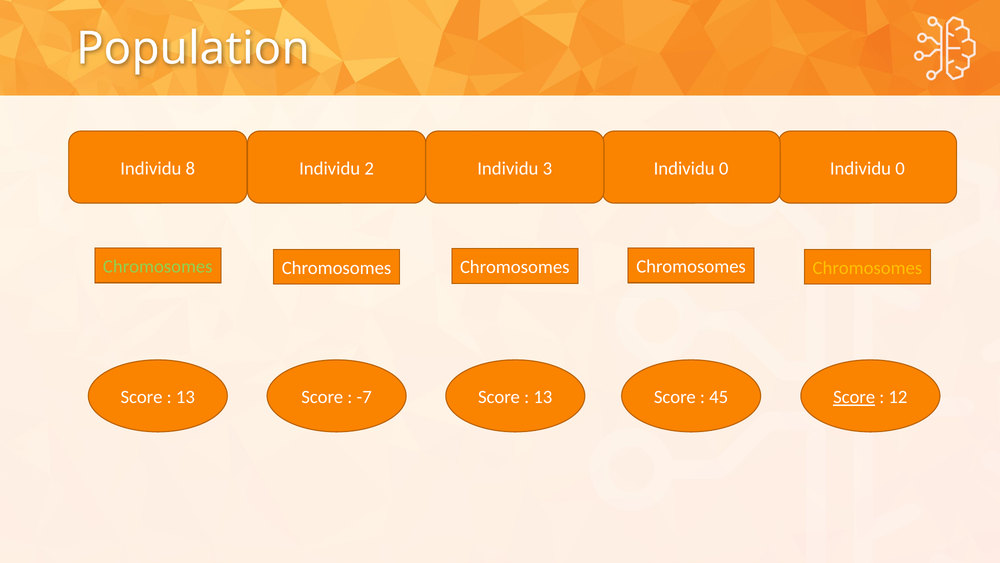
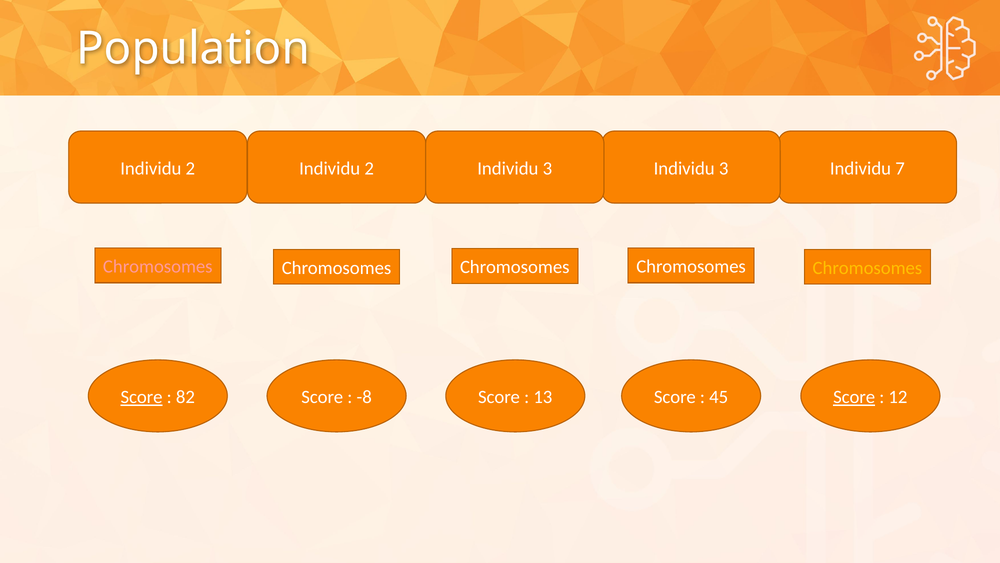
8 at (190, 168): 8 -> 2
0 at (724, 168): 0 -> 3
2 Individu 0: 0 -> 7
Chromosomes at (158, 266) colour: light green -> pink
Score at (142, 397) underline: none -> present
13 at (185, 397): 13 -> 82
-7: -7 -> -8
